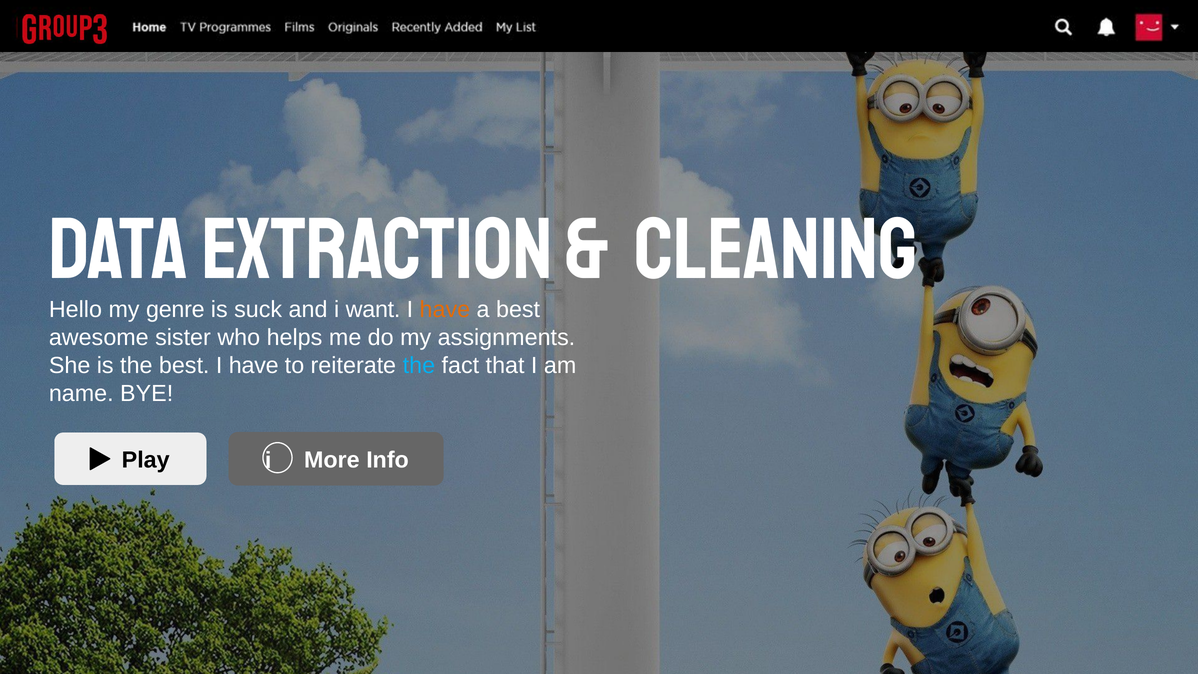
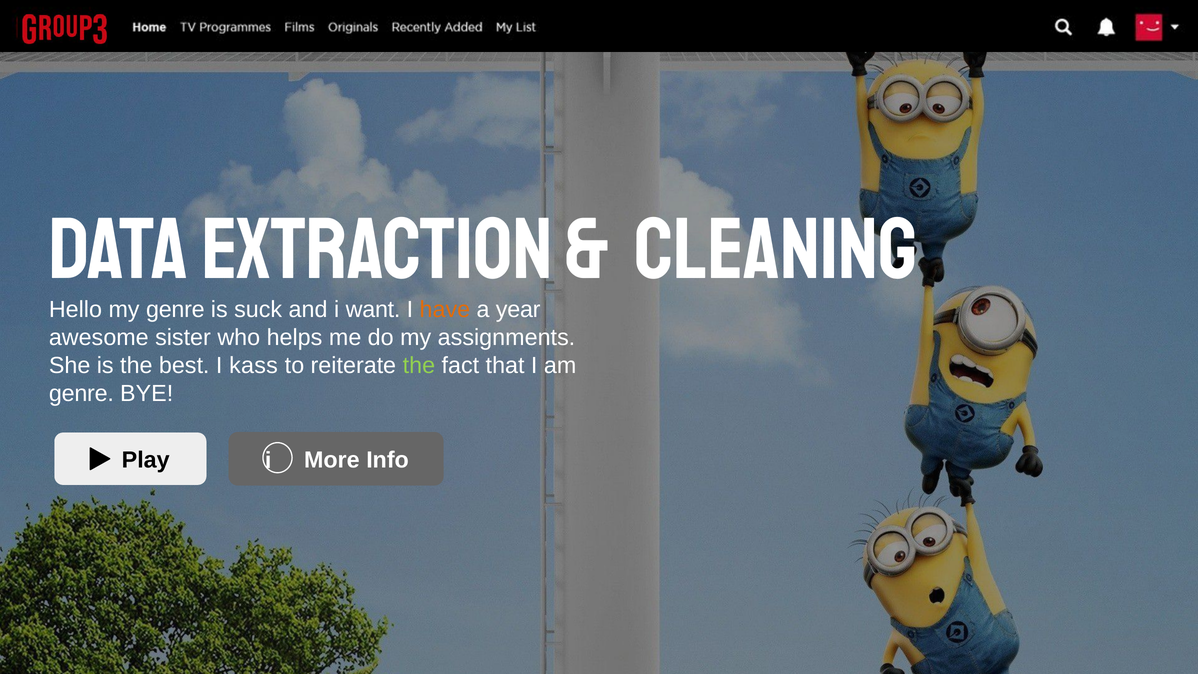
a best: best -> year
best I have: have -> kass
the at (419, 365) colour: light blue -> light green
name at (81, 393): name -> genre
